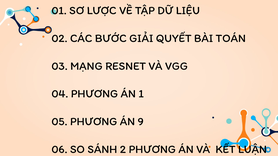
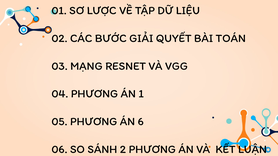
9: 9 -> 6
